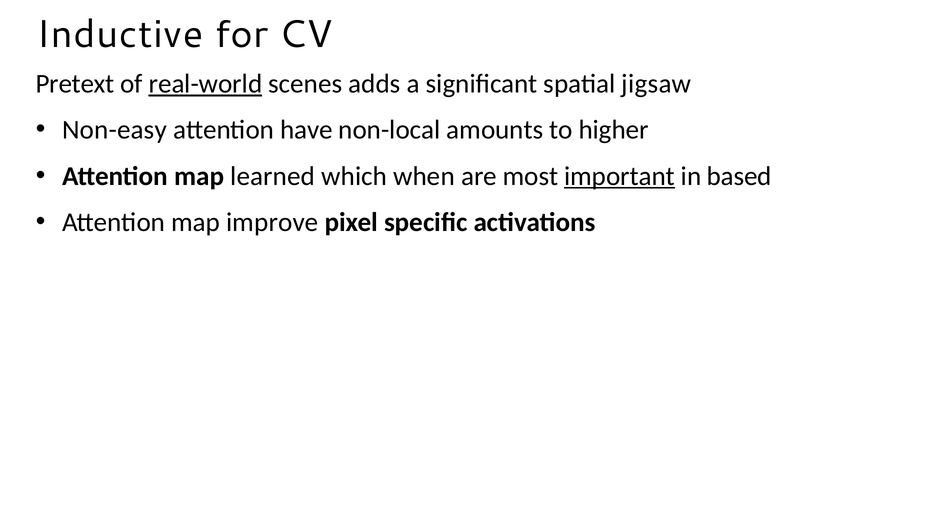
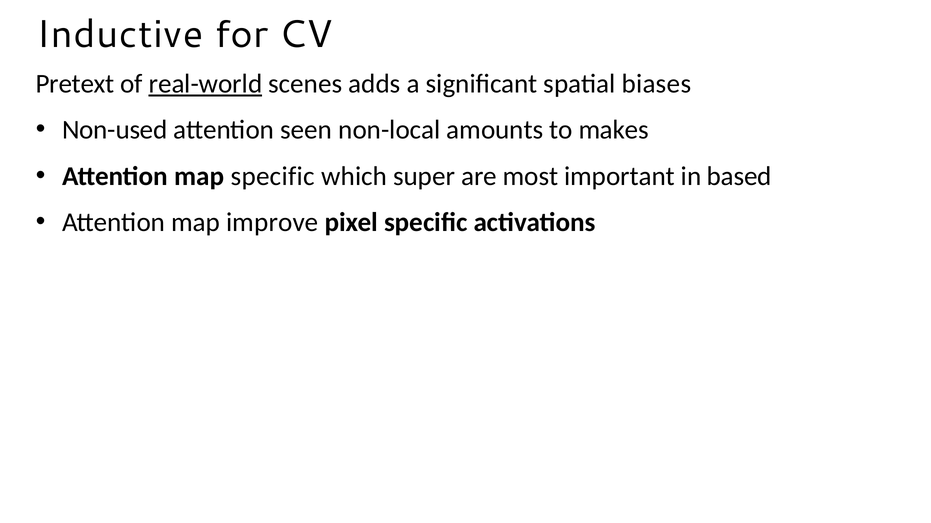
jigsaw: jigsaw -> biases
Non-easy: Non-easy -> Non-used
have: have -> seen
higher: higher -> makes
map learned: learned -> specific
when: when -> super
important underline: present -> none
